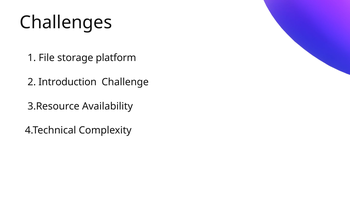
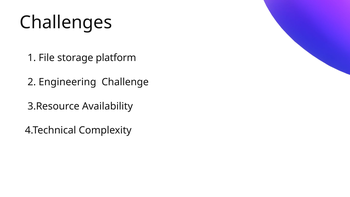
Introduction: Introduction -> Engineering
